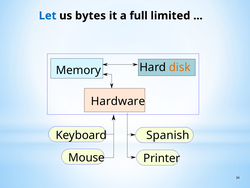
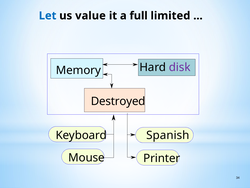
bytes: bytes -> value
disk colour: orange -> purple
Hardware: Hardware -> Destroyed
